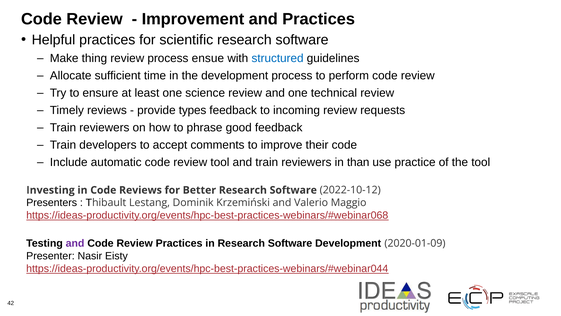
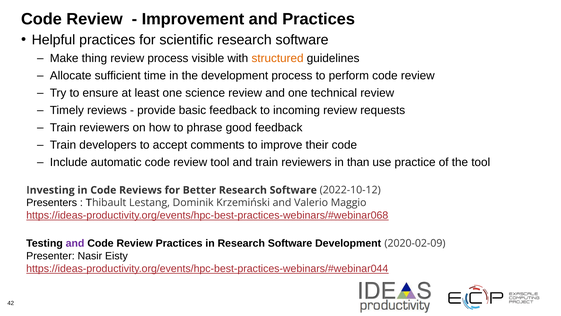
ensue: ensue -> visible
structured colour: blue -> orange
types: types -> basic
2020-01-09: 2020-01-09 -> 2020-02-09
